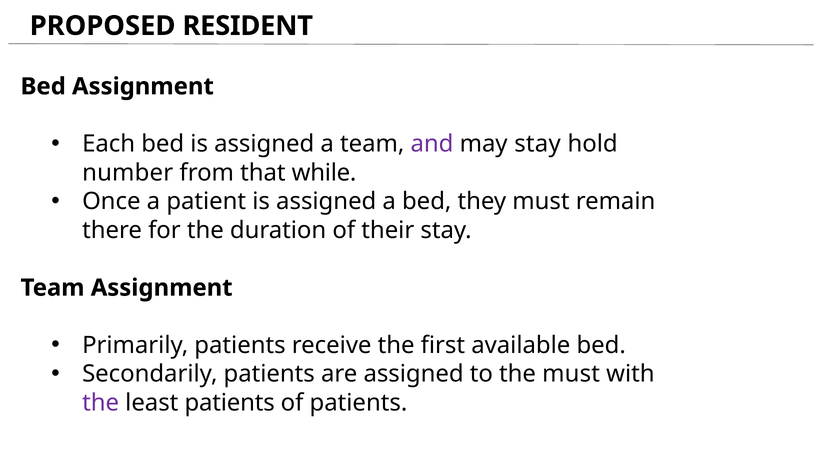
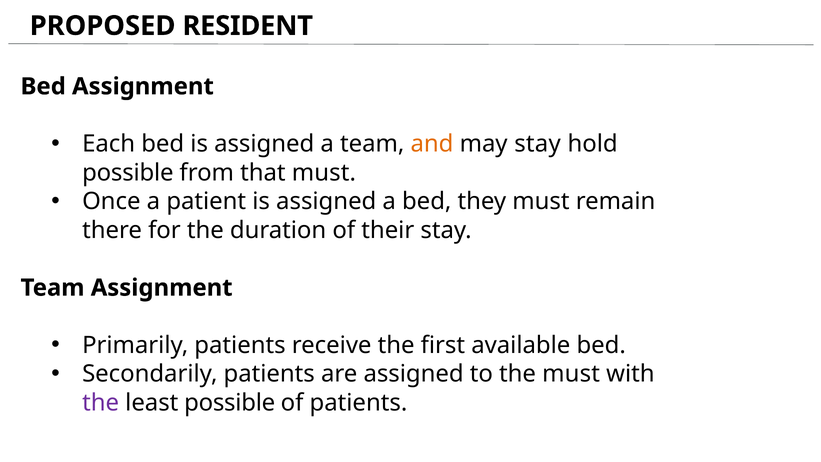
and colour: purple -> orange
number at (128, 173): number -> possible
that while: while -> must
least patients: patients -> possible
